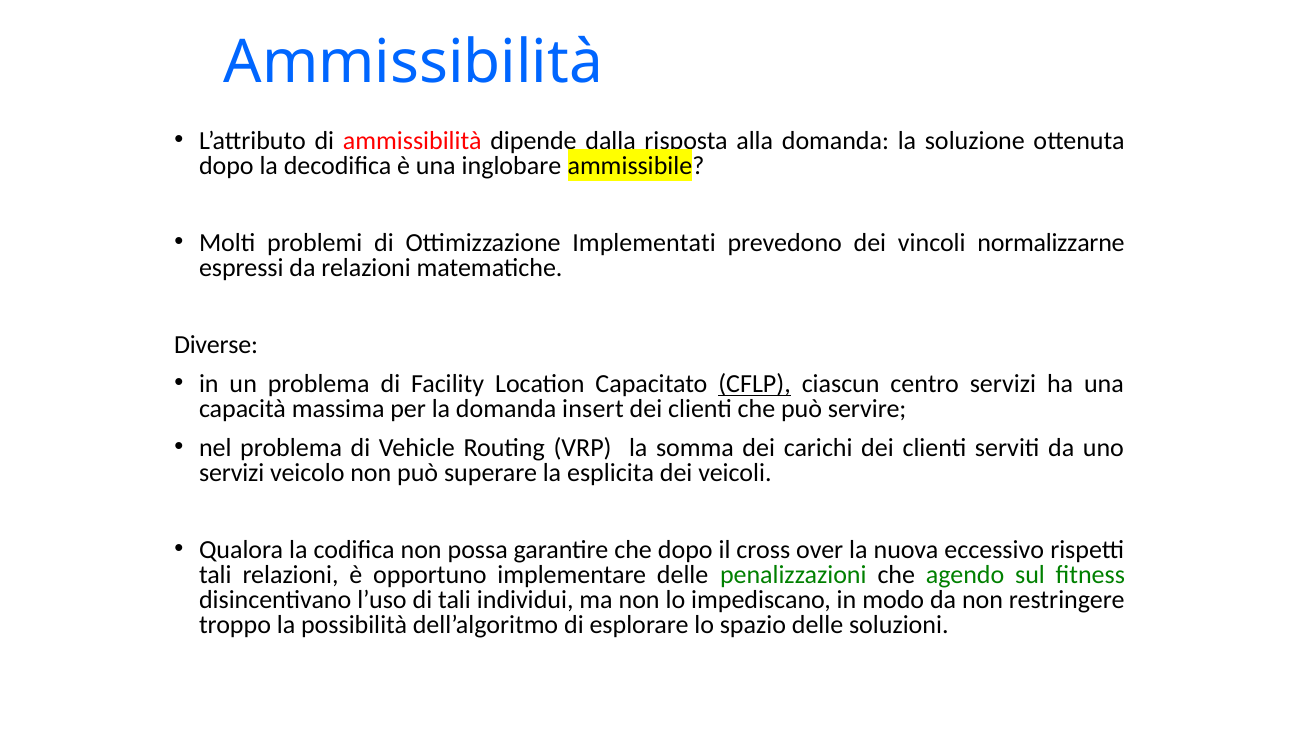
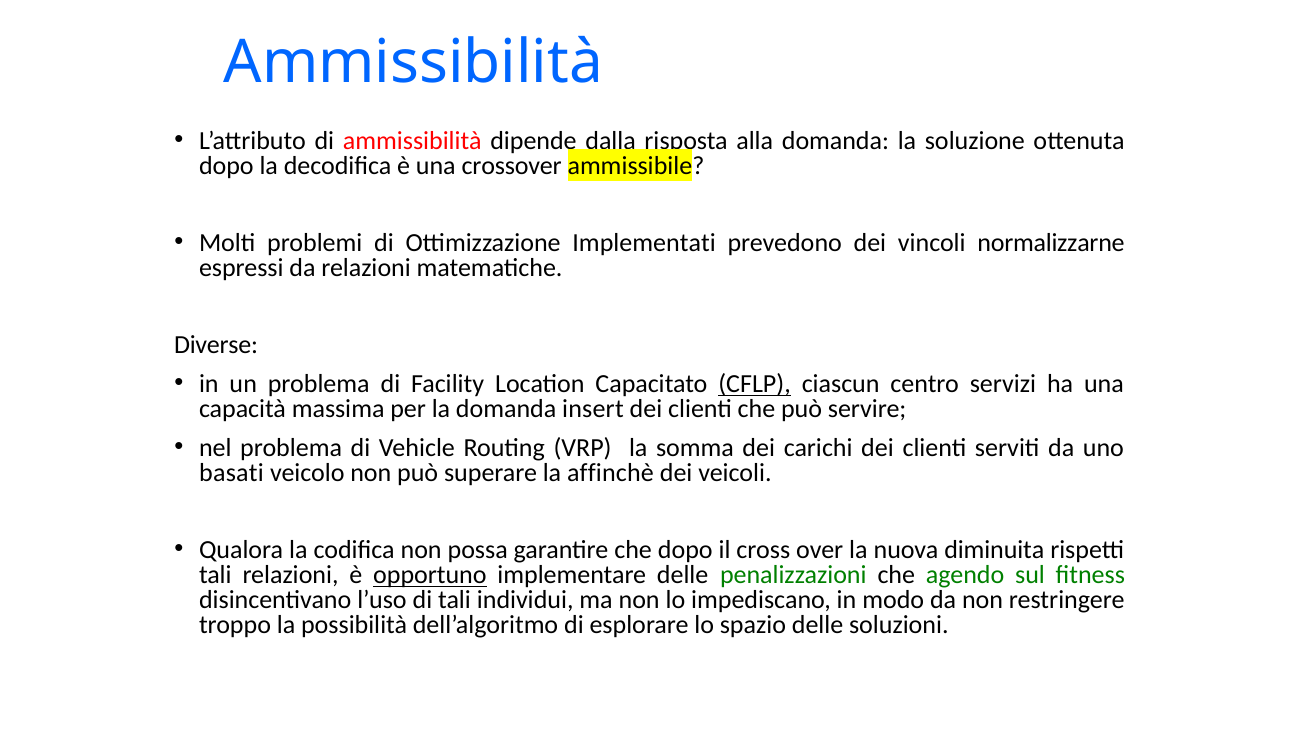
inglobare: inglobare -> crossover
servizi at (232, 473): servizi -> basati
esplicita: esplicita -> affinchè
eccessivo: eccessivo -> diminuita
opportuno underline: none -> present
